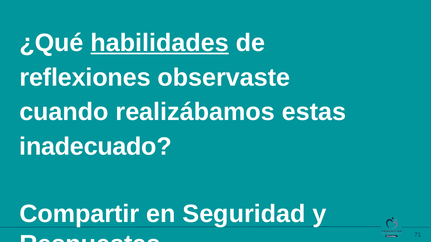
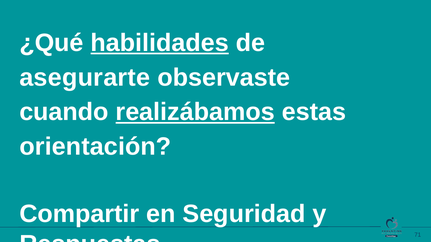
reflexiones: reflexiones -> asegurarte
realizábamos underline: none -> present
inadecuado: inadecuado -> orientación
